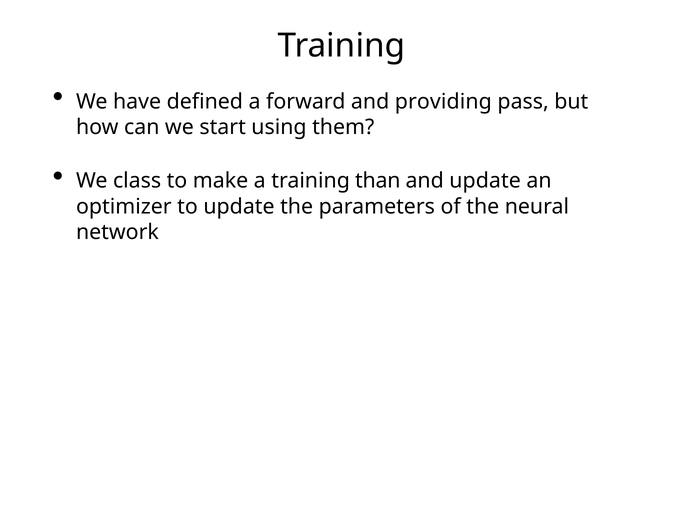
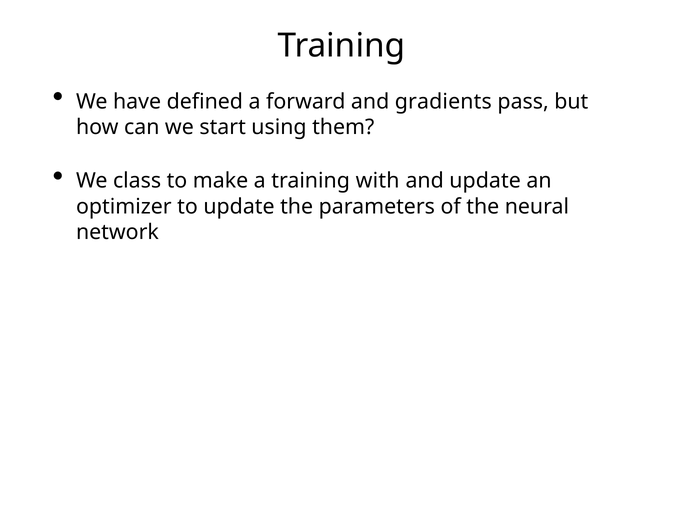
providing: providing -> gradients
than: than -> with
